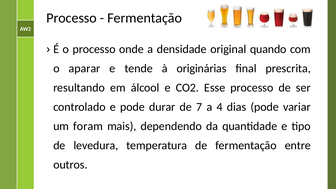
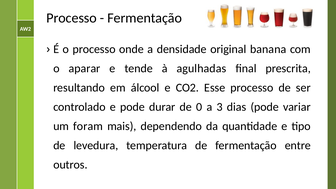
quando: quando -> banana
originárias: originárias -> agulhadas
7: 7 -> 0
4: 4 -> 3
